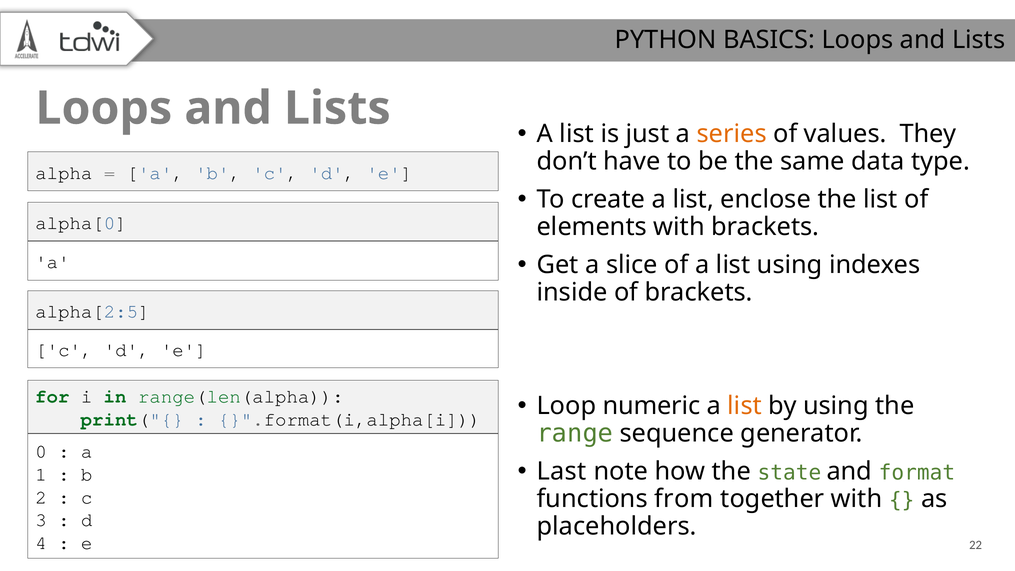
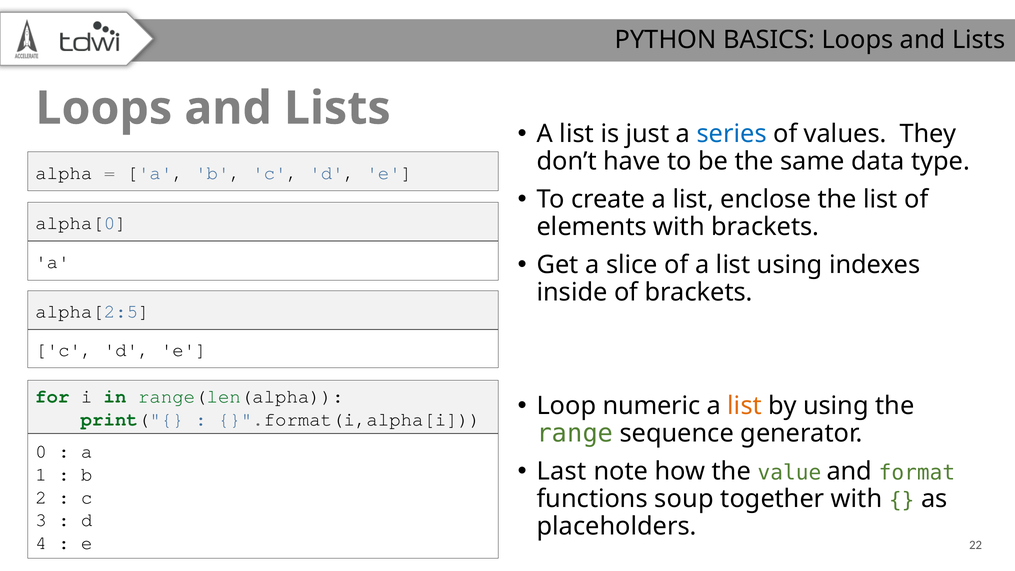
series colour: orange -> blue
state: state -> value
from: from -> soup
